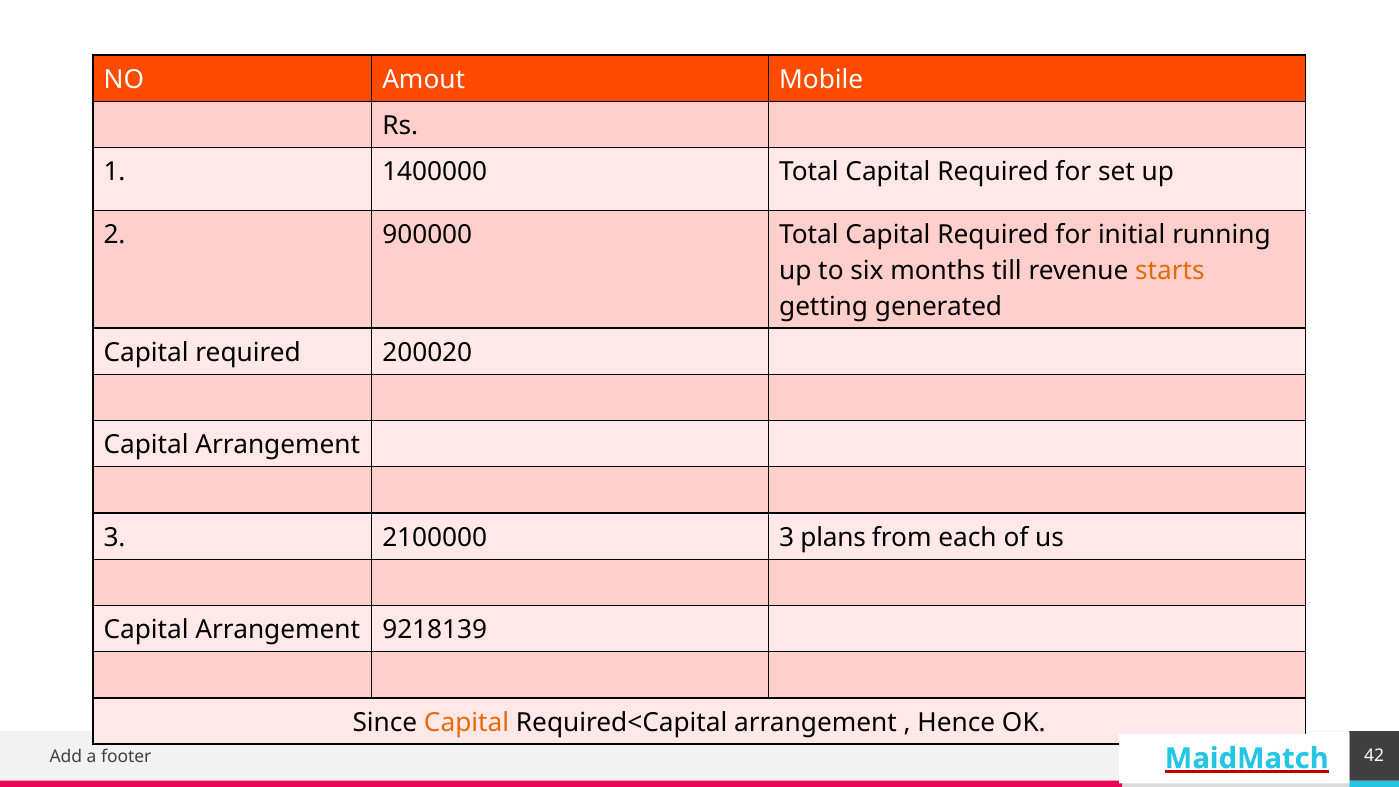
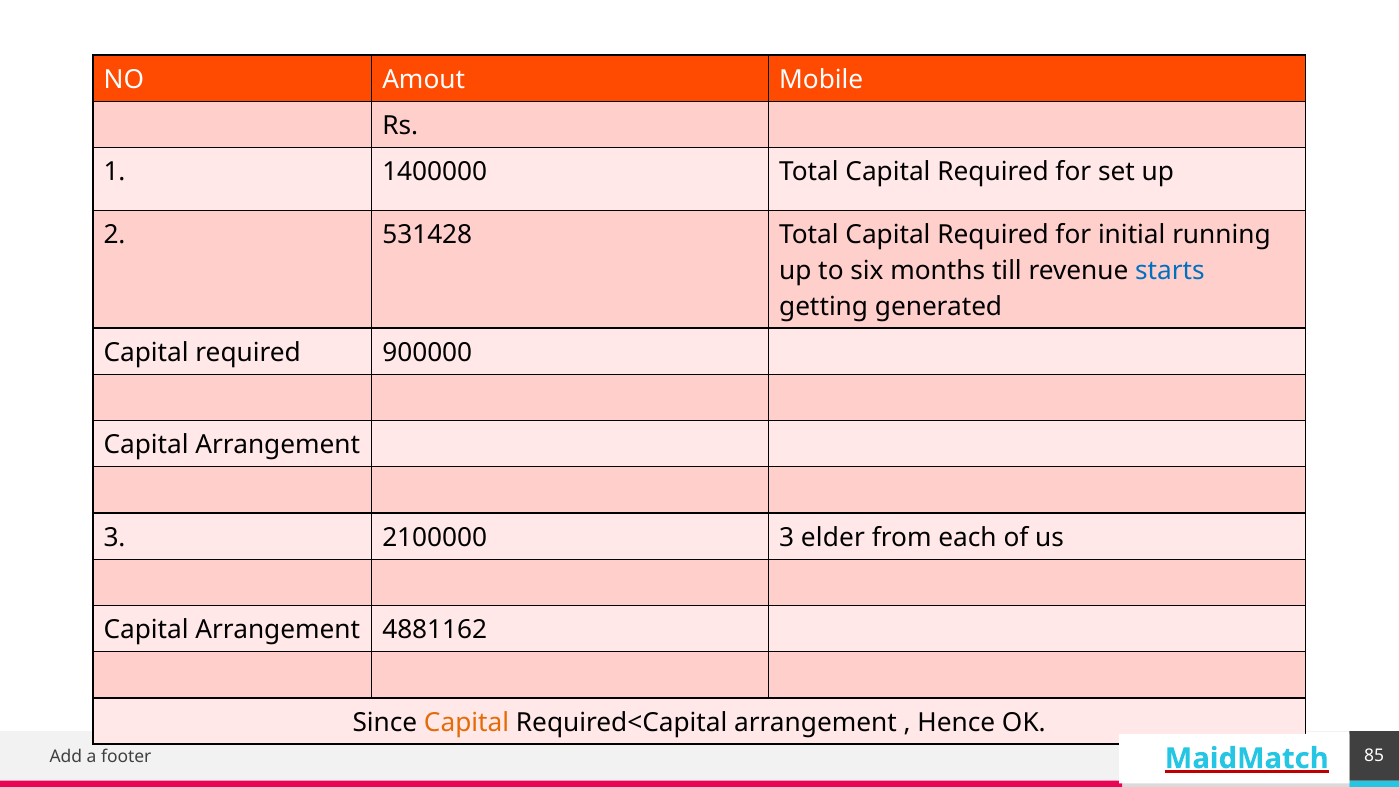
900000: 900000 -> 531428
starts colour: orange -> blue
200020: 200020 -> 900000
plans: plans -> elder
9218139: 9218139 -> 4881162
42: 42 -> 85
